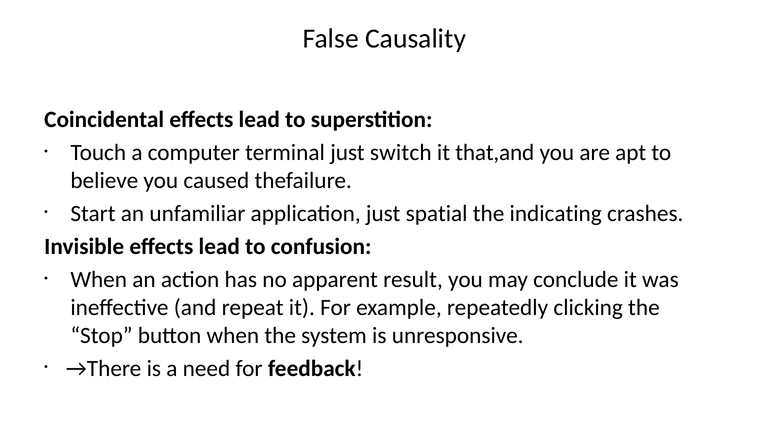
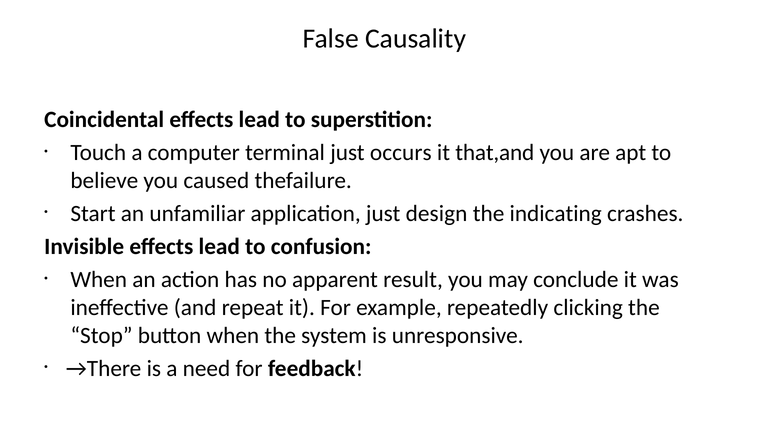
switch: switch -> occurs
spatial: spatial -> design
